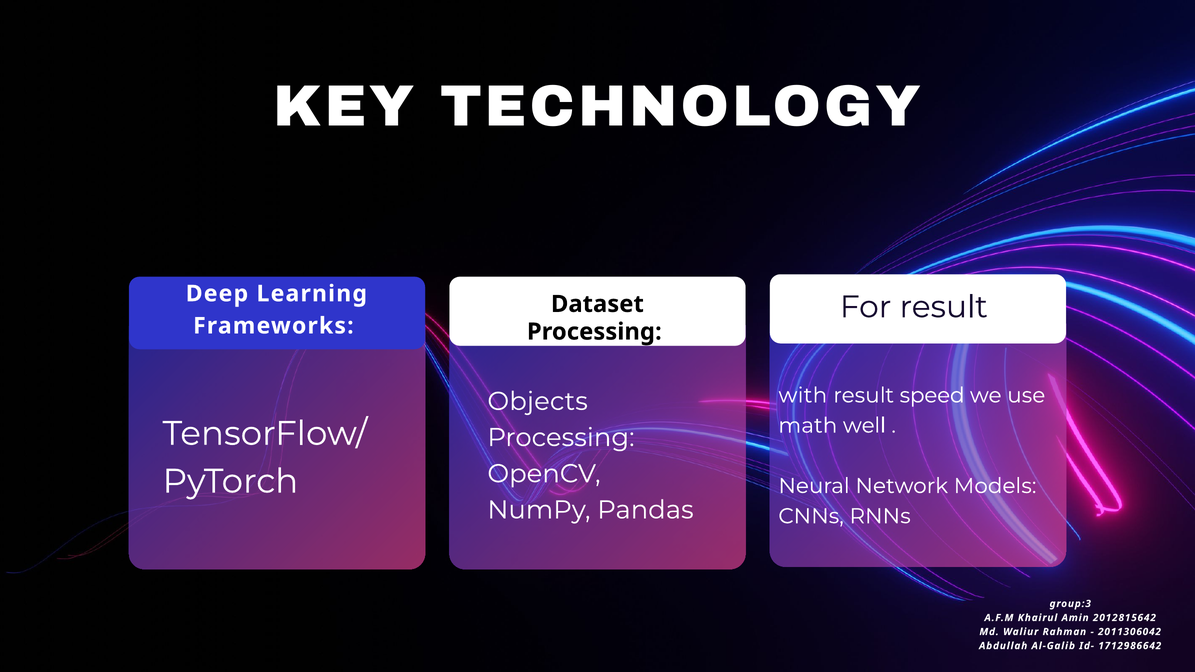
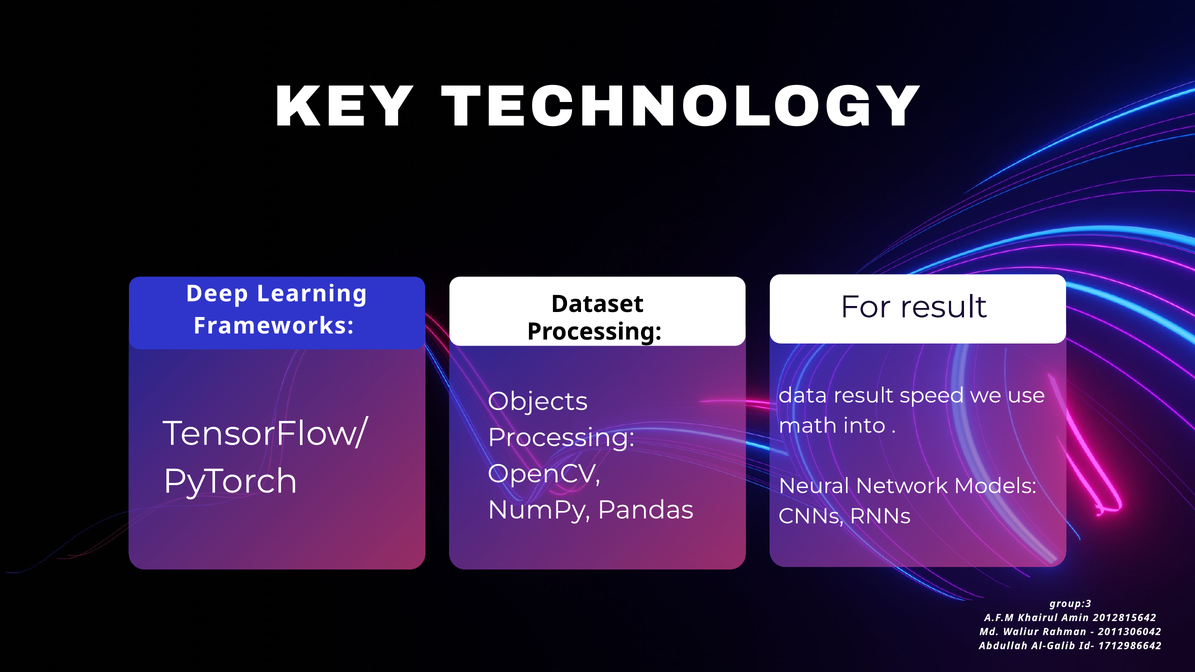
with: with -> data
well: well -> into
